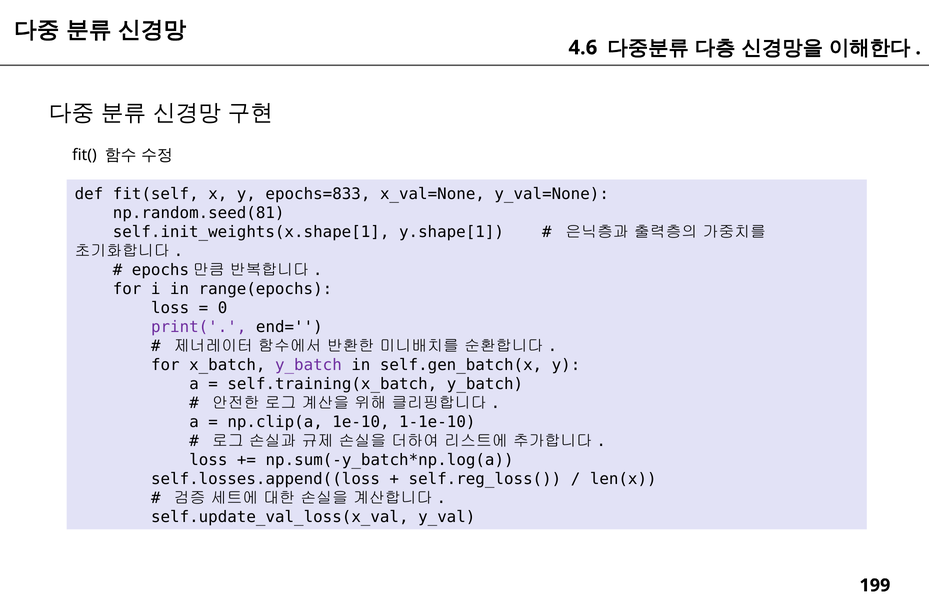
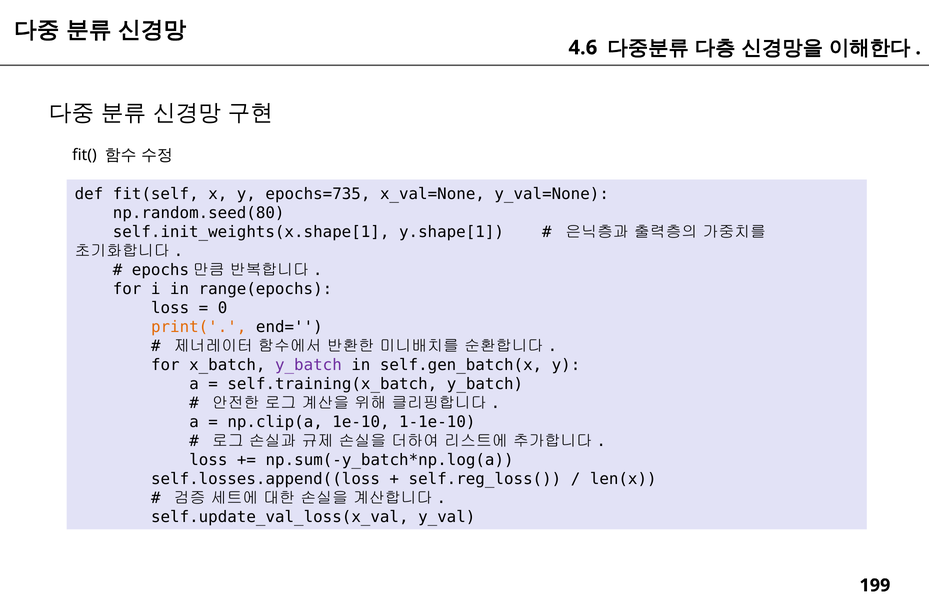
epochs=833: epochs=833 -> epochs=735
np.random.seed(81: np.random.seed(81 -> np.random.seed(80
print( colour: purple -> orange
